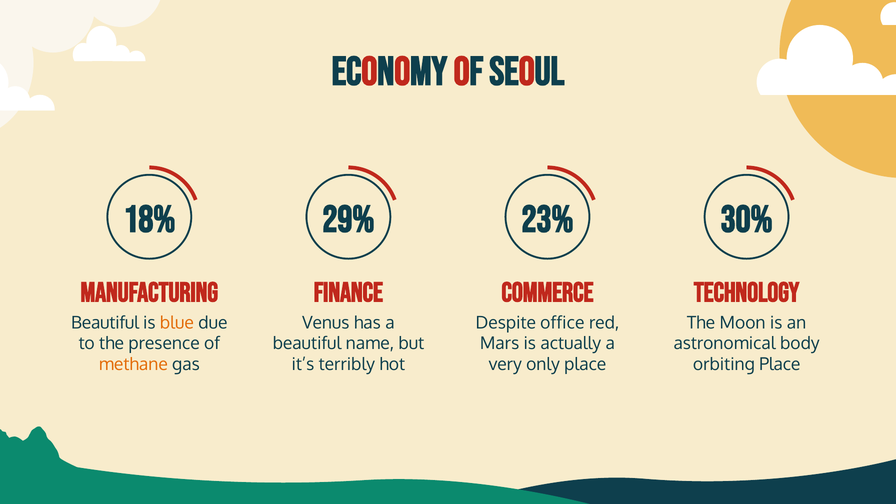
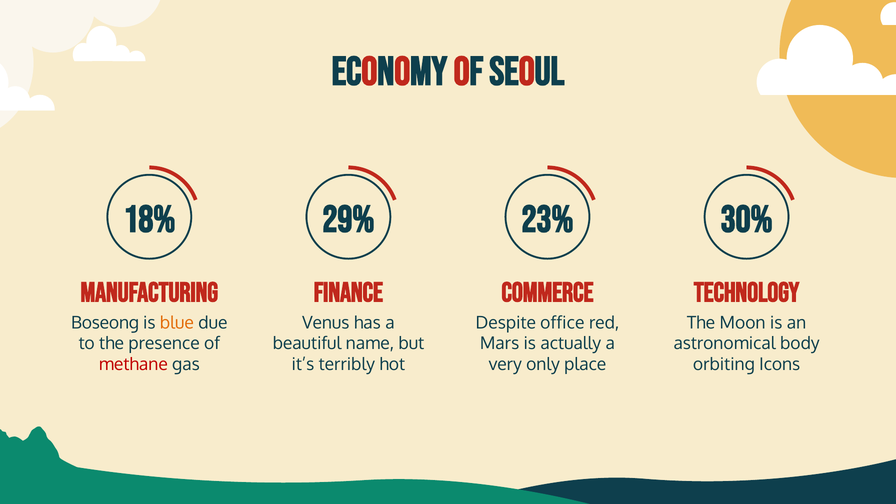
Beautiful at (105, 323): Beautiful -> Boseong
methane colour: orange -> red
orbiting Place: Place -> Icons
